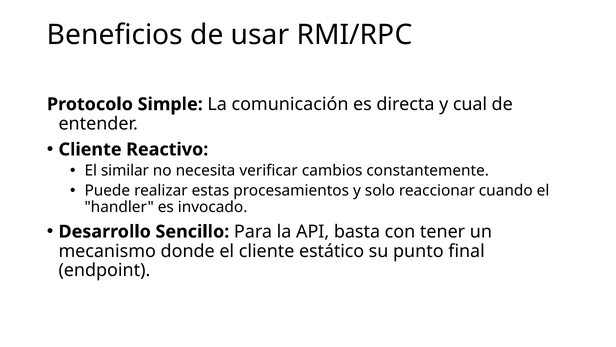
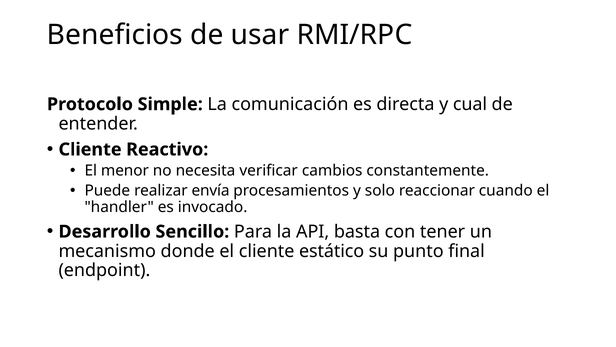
similar: similar -> menor
estas: estas -> envía
